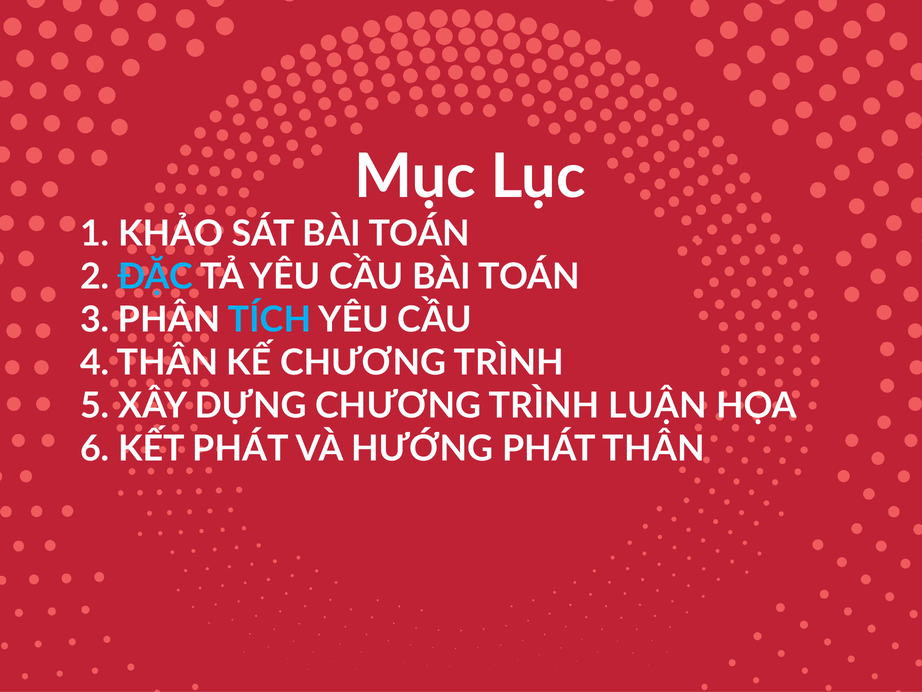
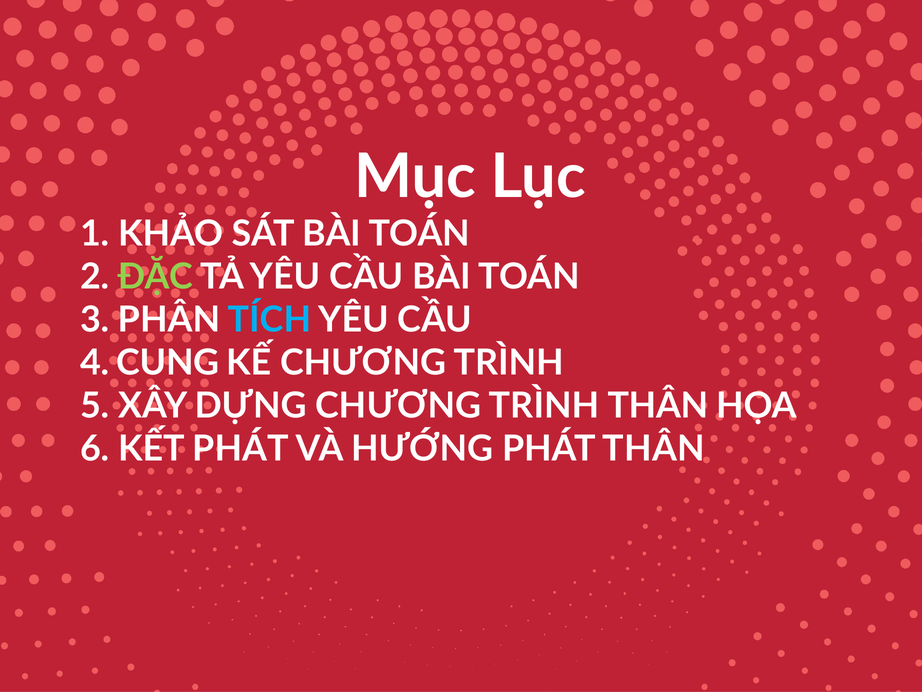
ĐẶC colour: light blue -> light green
4 THÂN: THÂN -> CUNG
TRÌNH LUẬN: LUẬN -> THÂN
